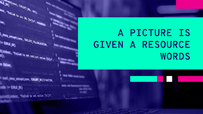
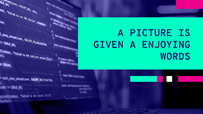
RESOURCE: RESOURCE -> ENJOYING
